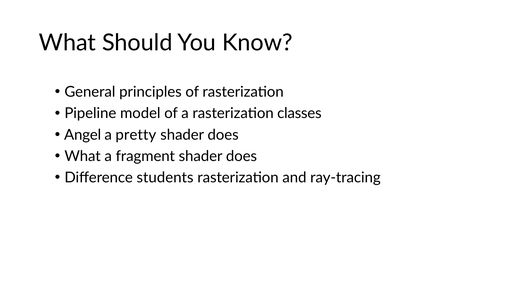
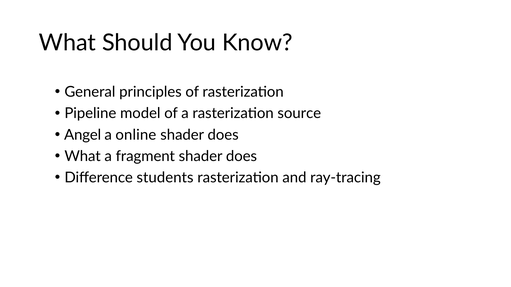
classes: classes -> source
pretty: pretty -> online
